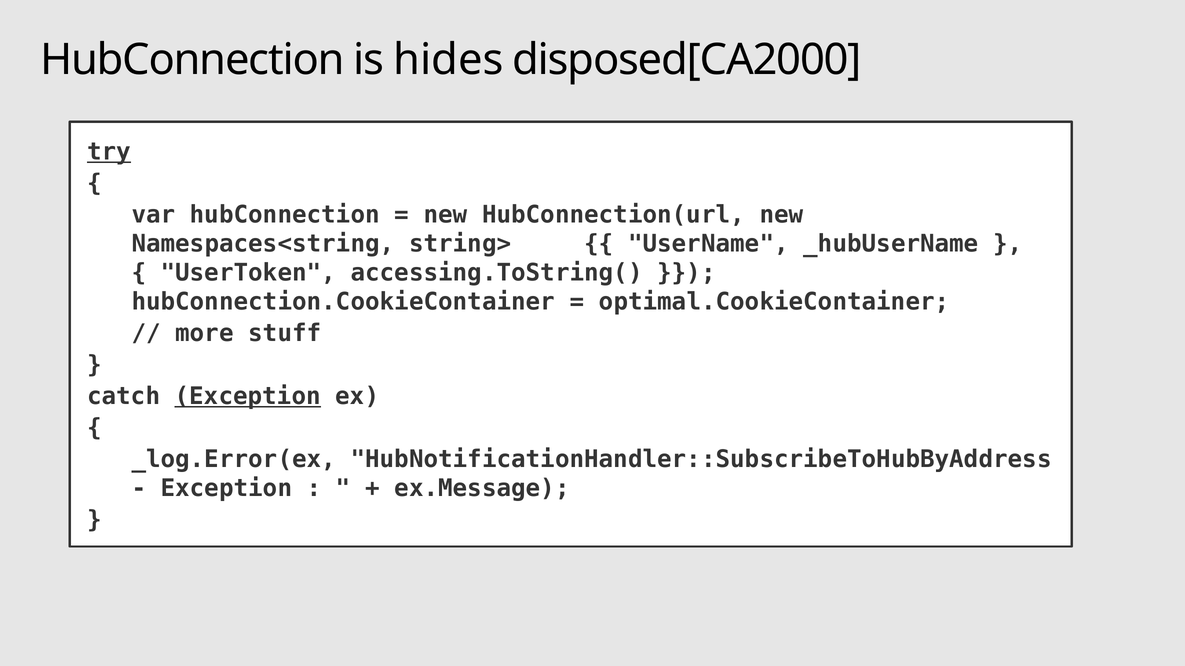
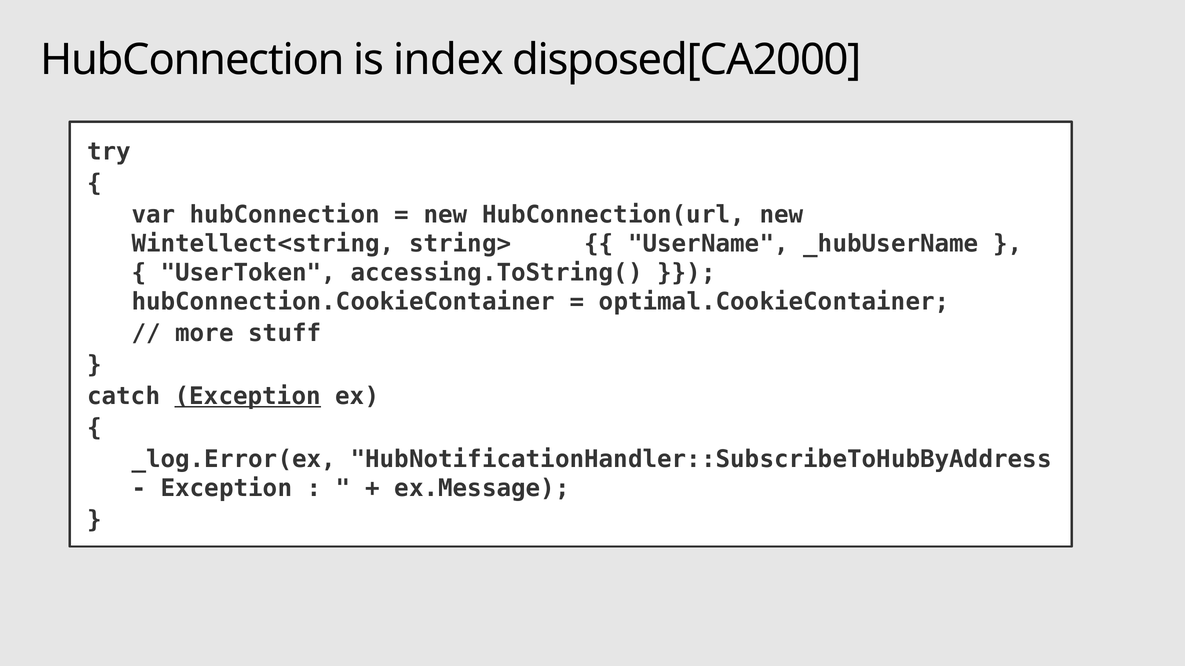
hides: hides -> index
try underline: present -> none
Namespaces<string: Namespaces<string -> Wintellect<string
